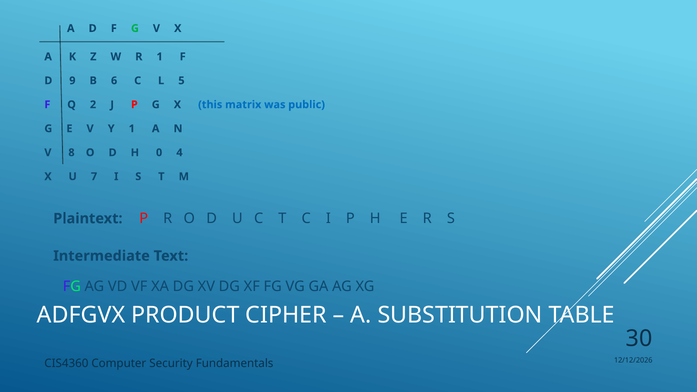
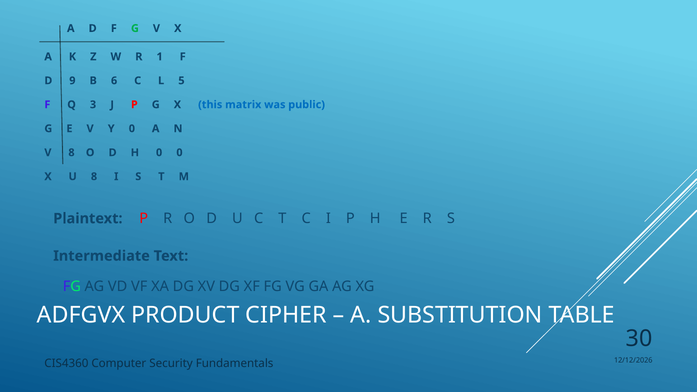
2: 2 -> 3
Y 1: 1 -> 0
0 4: 4 -> 0
U 7: 7 -> 8
